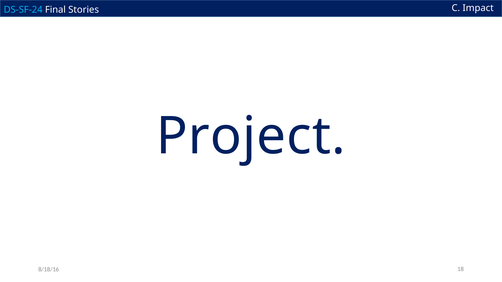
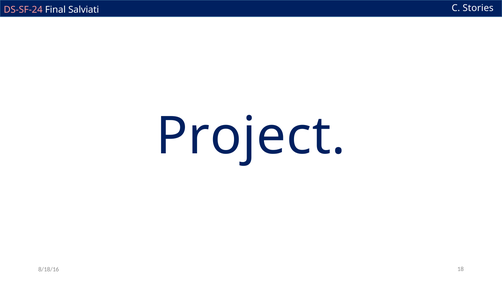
DS-SF-24 colour: light blue -> pink
Stories: Stories -> Salviati
Impact: Impact -> Stories
